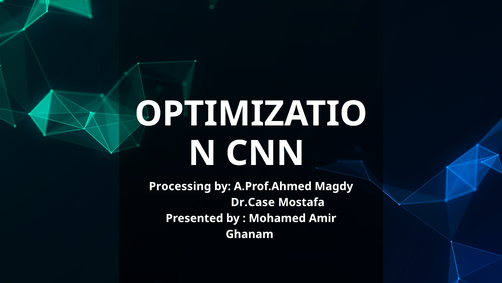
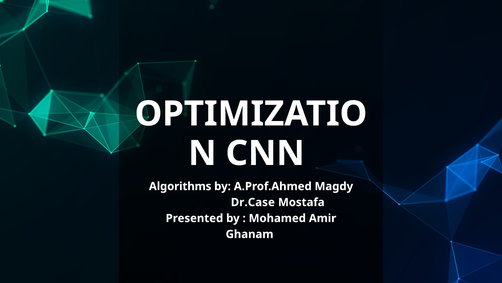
Processing: Processing -> Algorithms
